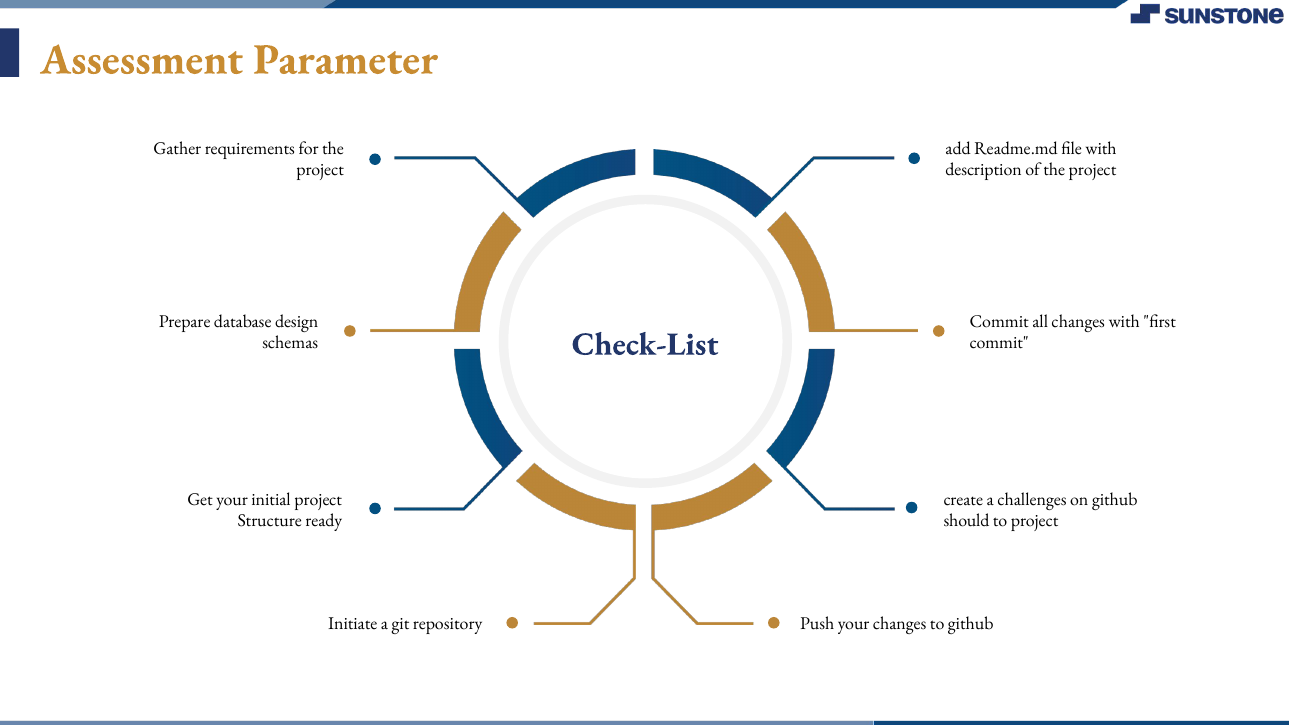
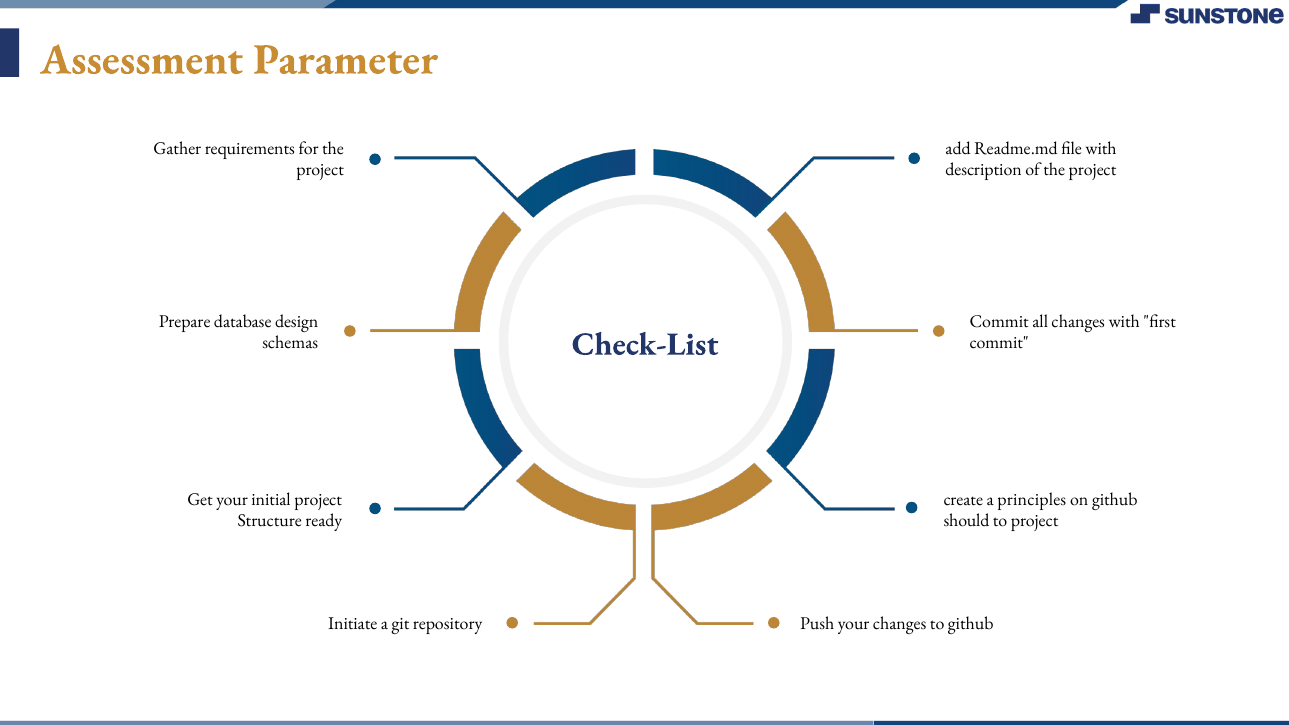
challenges: challenges -> principles
